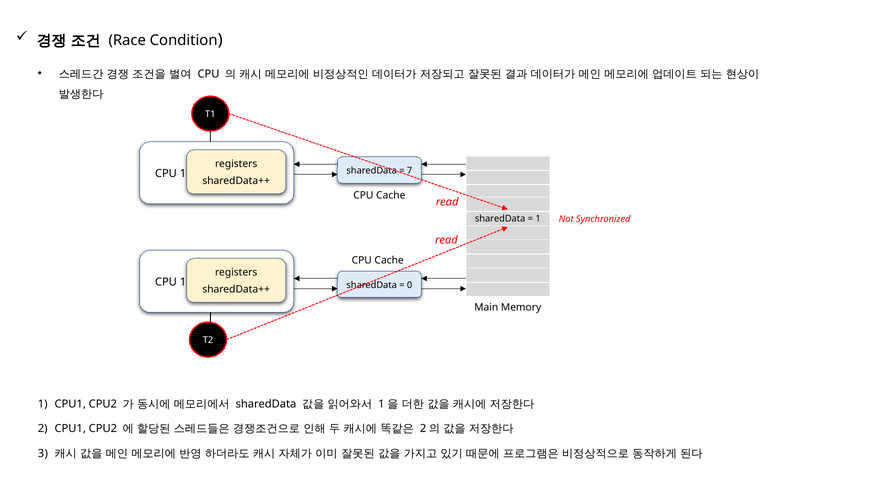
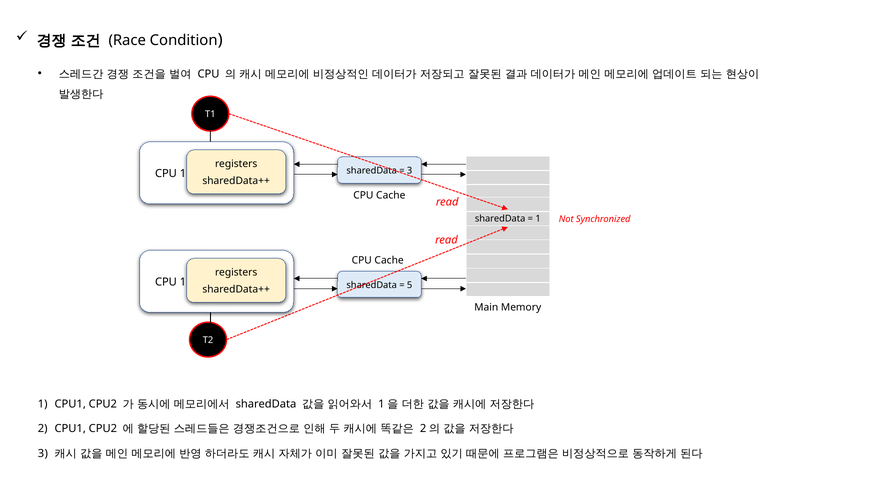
7 at (410, 171): 7 -> 3
0: 0 -> 5
